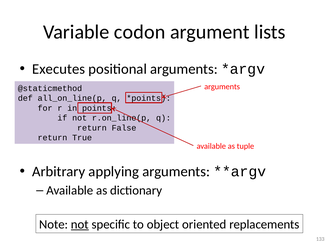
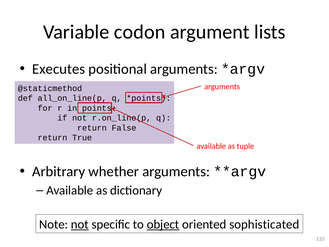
applying: applying -> whether
object underline: none -> present
replacements: replacements -> sophisticated
